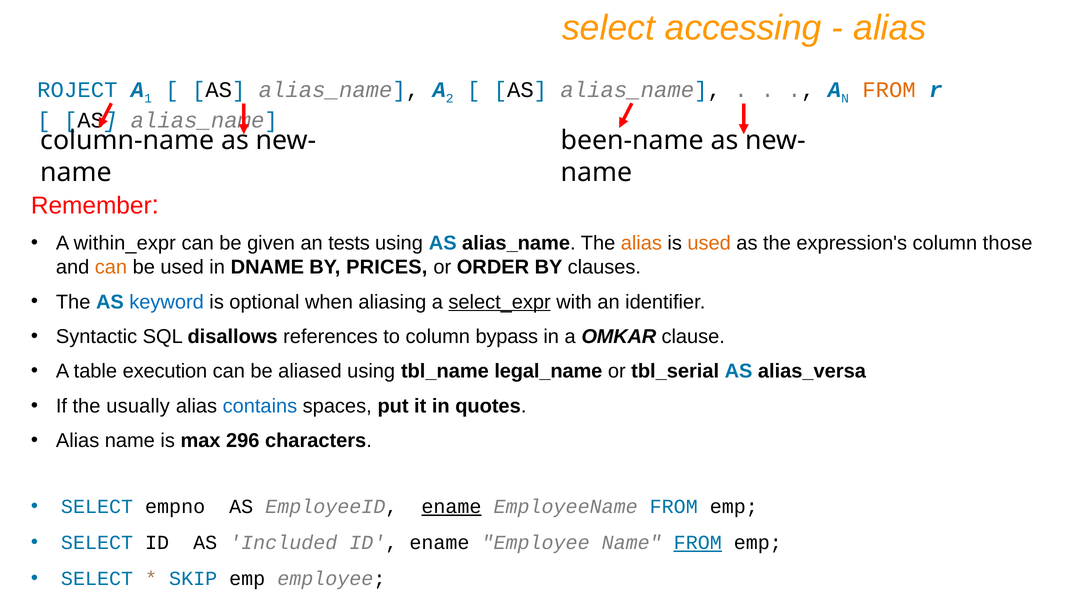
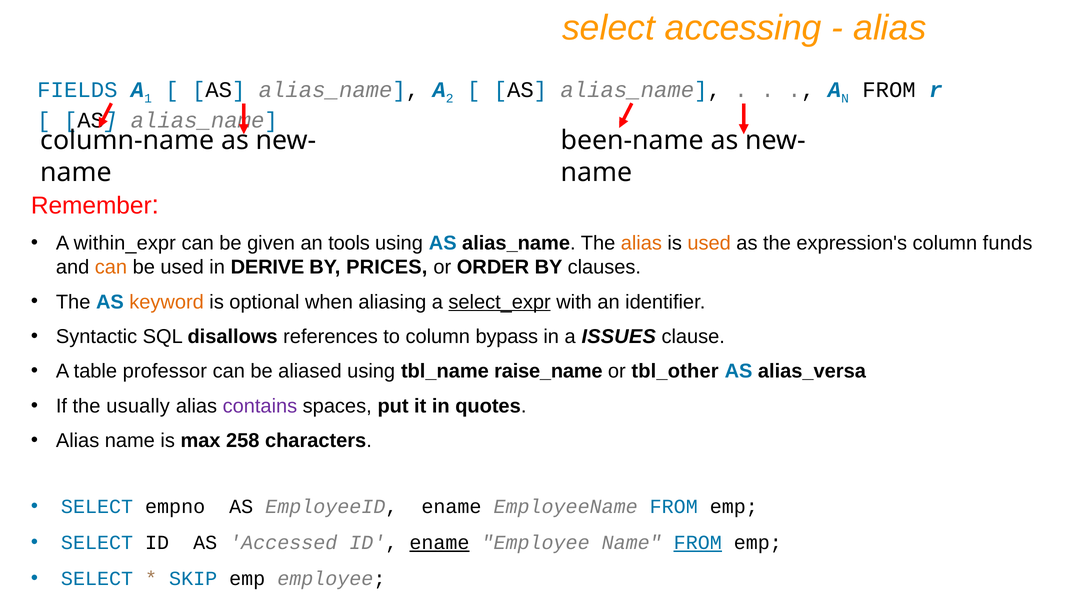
ROJECT: ROJECT -> FIELDS
FROM at (889, 90) colour: orange -> black
tests: tests -> tools
those: those -> funds
DNAME: DNAME -> DERIVE
keyword colour: blue -> orange
OMKAR: OMKAR -> ISSUES
execution: execution -> professor
legal_name: legal_name -> raise_name
tbl_serial: tbl_serial -> tbl_other
contains colour: blue -> purple
296: 296 -> 258
ename at (451, 506) underline: present -> none
Included: Included -> Accessed
ename at (439, 542) underline: none -> present
